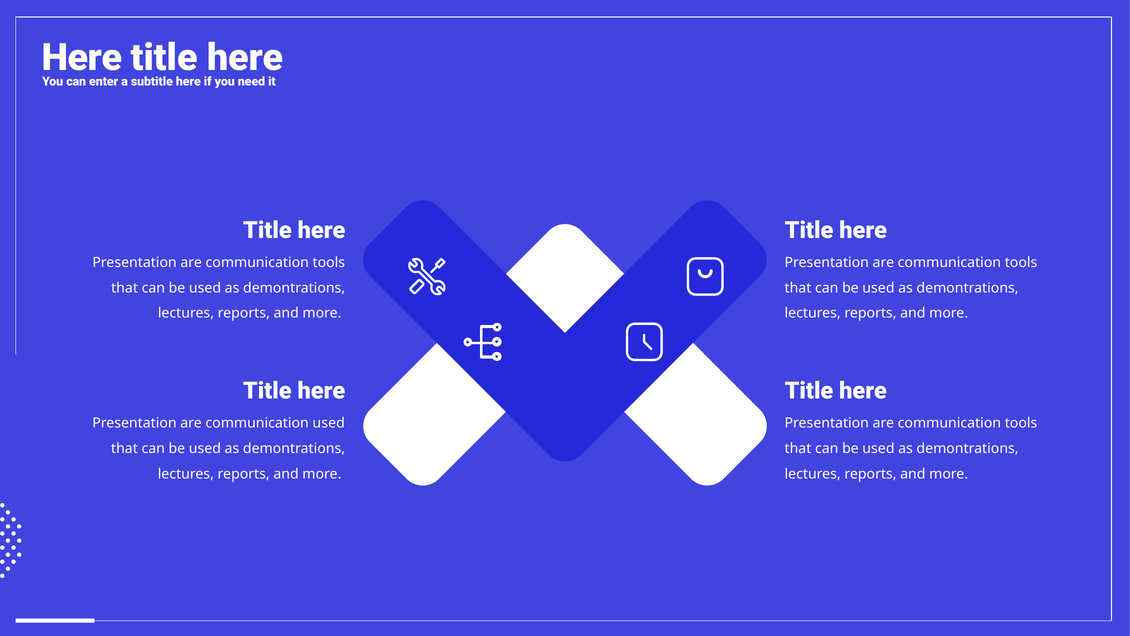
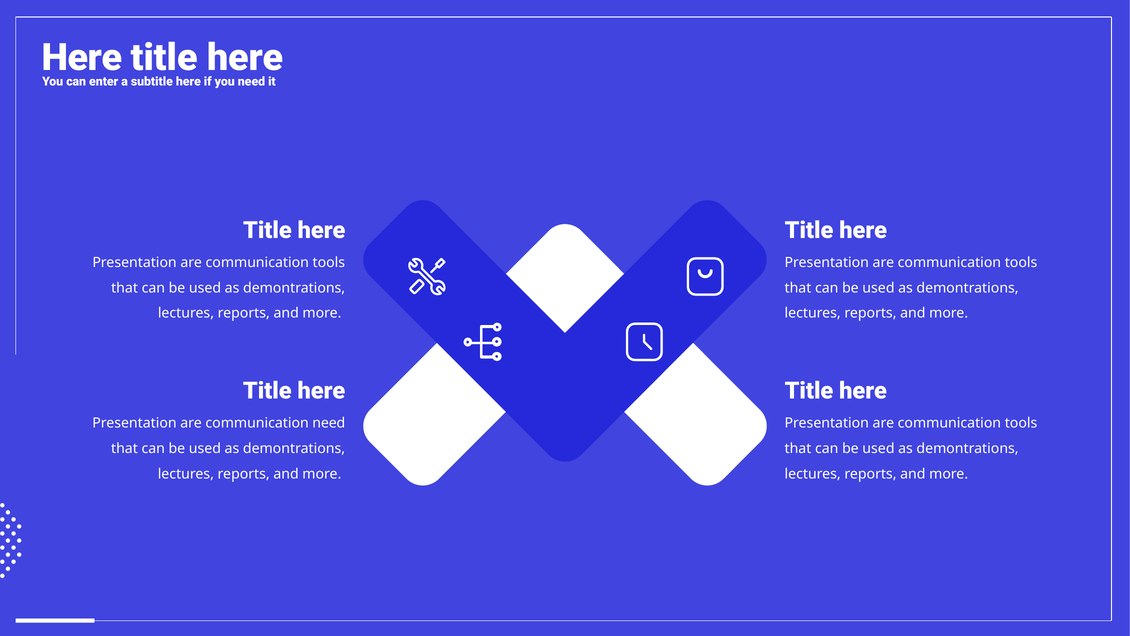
communication used: used -> need
